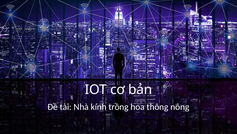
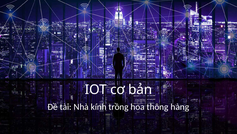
nông: nông -> hàng
